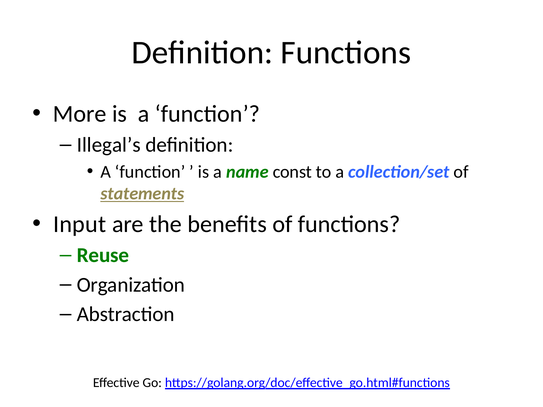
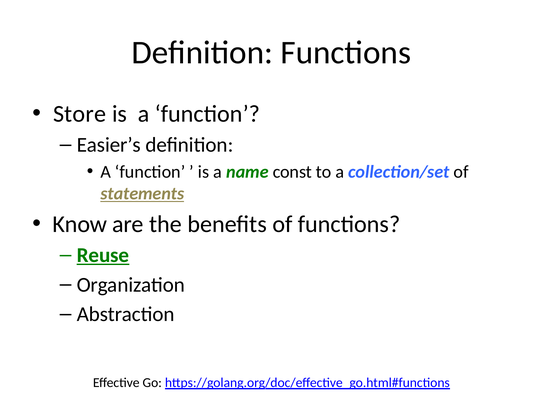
More: More -> Store
Illegal’s: Illegal’s -> Easier’s
Input: Input -> Know
Reuse underline: none -> present
